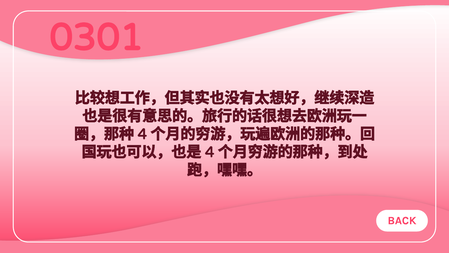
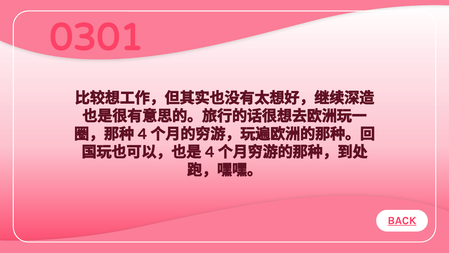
BACK underline: none -> present
